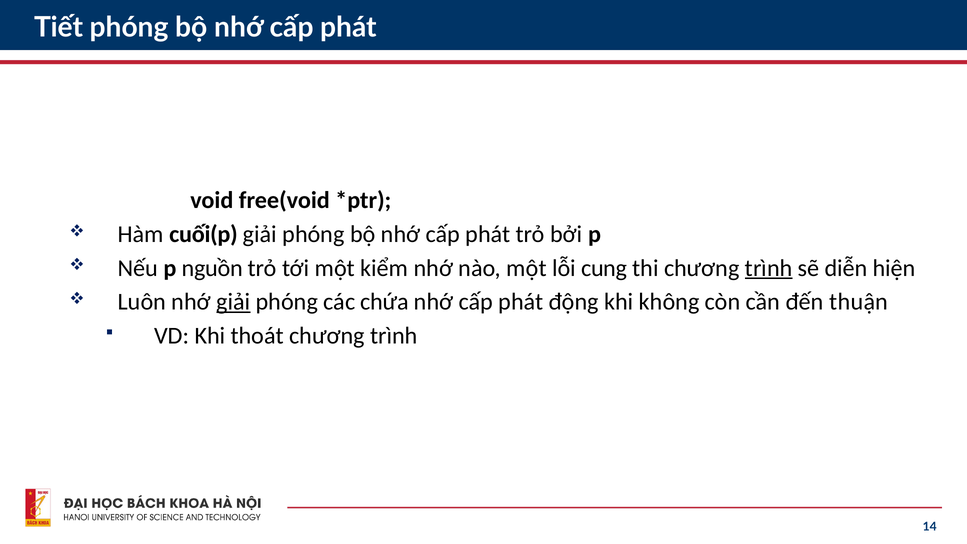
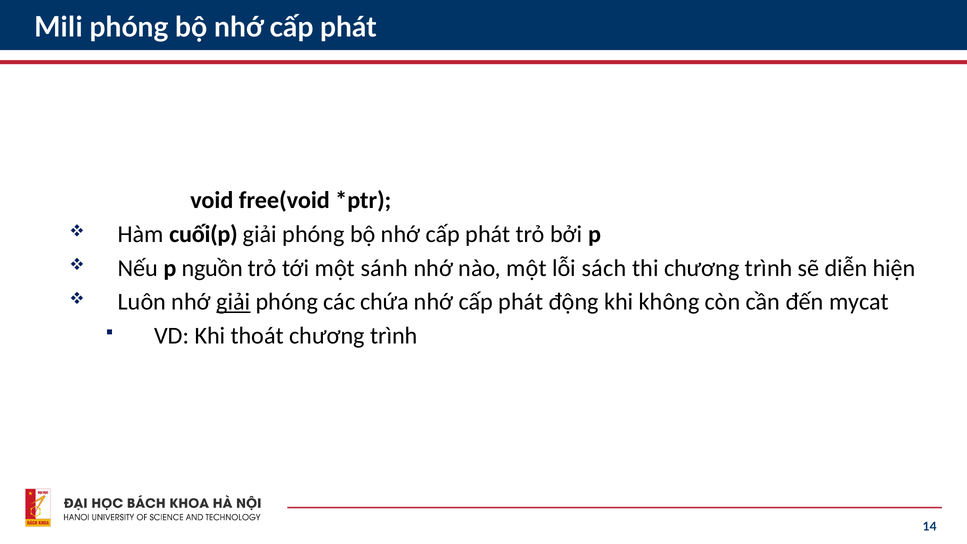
Tiết: Tiết -> Mili
kiểm: kiểm -> sánh
cung: cung -> sách
trình at (769, 268) underline: present -> none
thuận: thuận -> mycat
